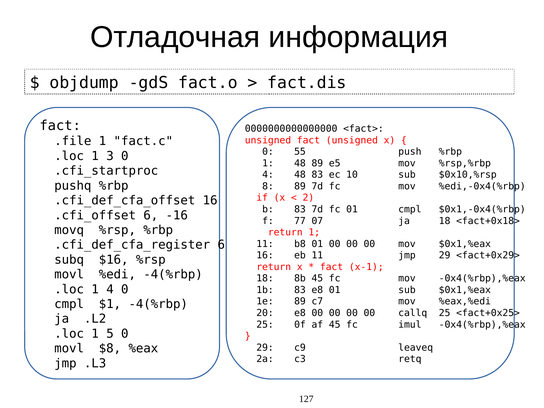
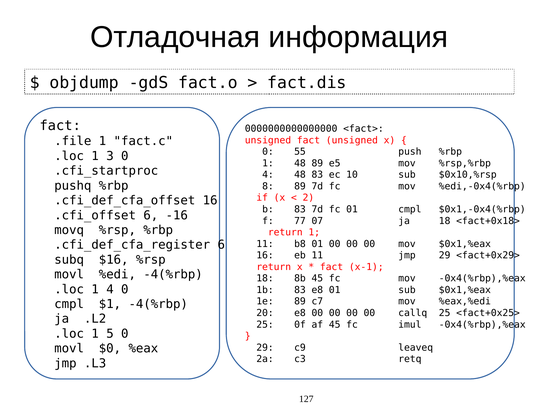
$8: $8 -> $0
